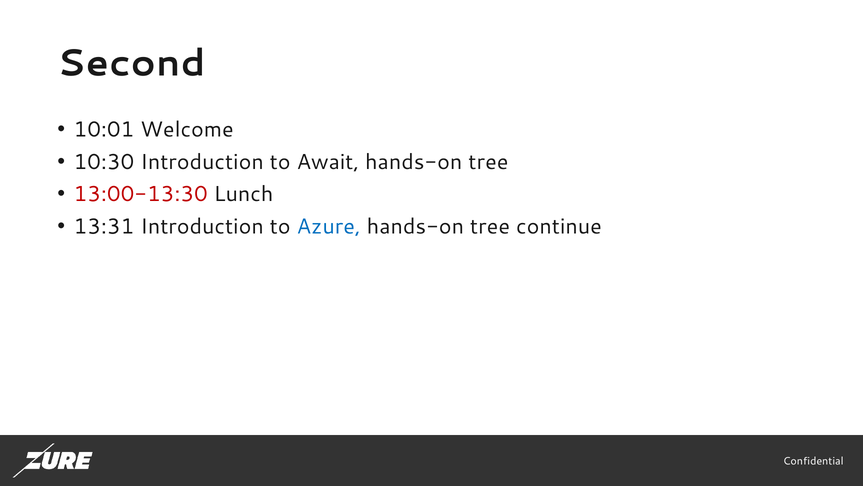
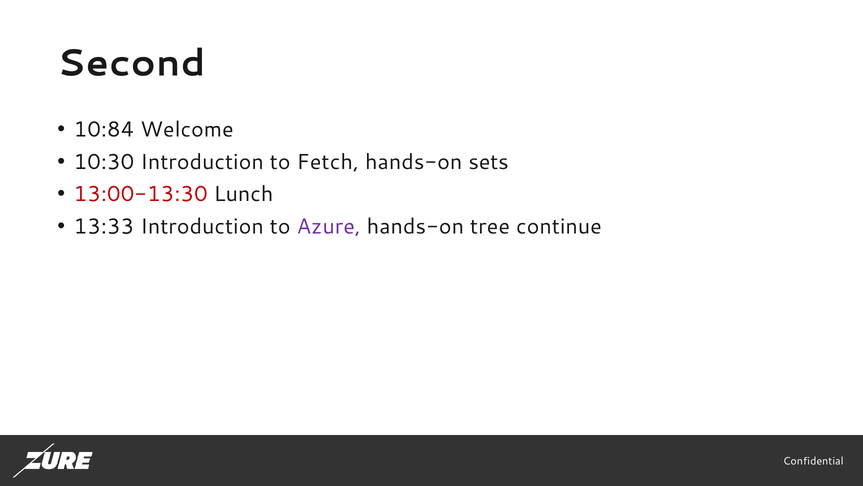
10:01: 10:01 -> 10:84
Await: Await -> Fetch
tree at (488, 162): tree -> sets
13:31: 13:31 -> 13:33
Azure colour: blue -> purple
